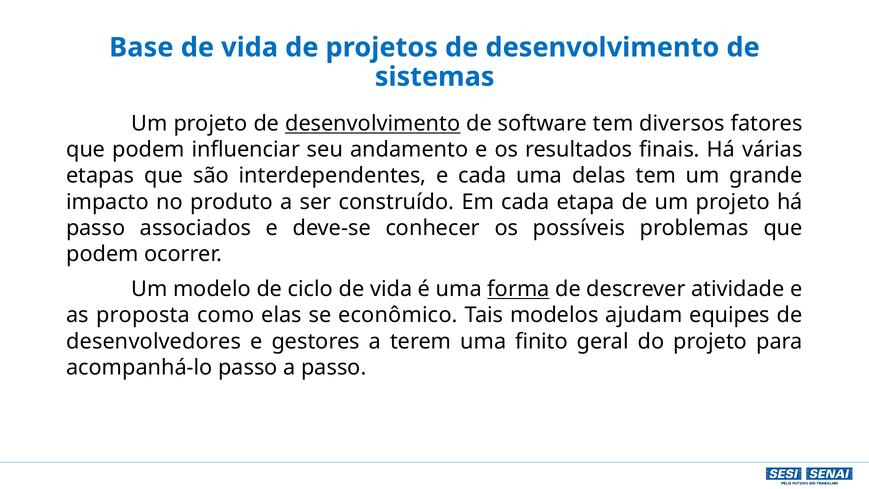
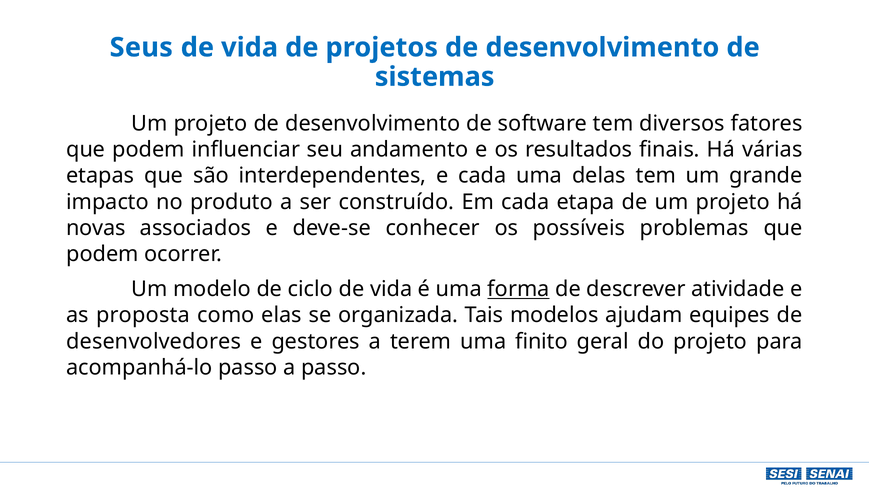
Base: Base -> Seus
desenvolvimento at (373, 124) underline: present -> none
passo at (96, 228): passo -> novas
econômico: econômico -> organizada
